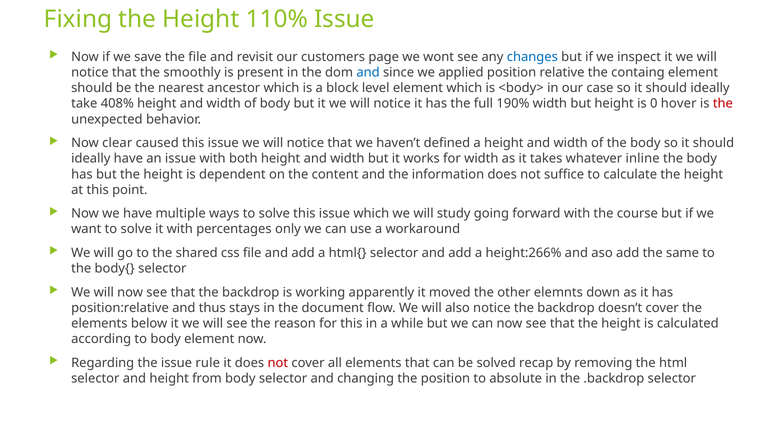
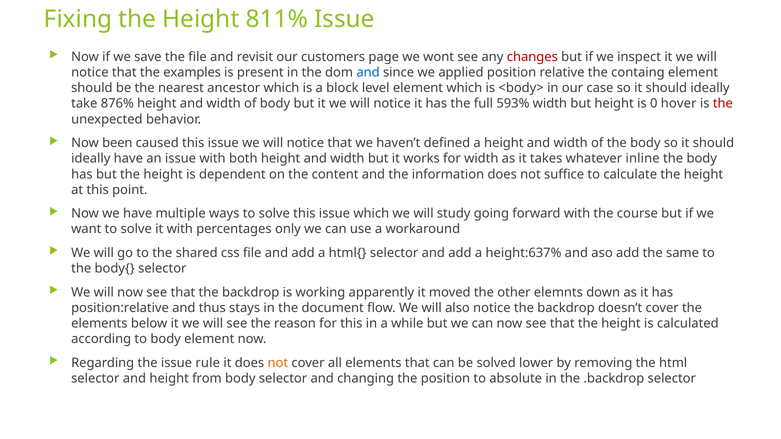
110%: 110% -> 811%
changes colour: blue -> red
smoothly: smoothly -> examples
408%: 408% -> 876%
190%: 190% -> 593%
clear: clear -> been
height:266%: height:266% -> height:637%
not at (278, 363) colour: red -> orange
recap: recap -> lower
